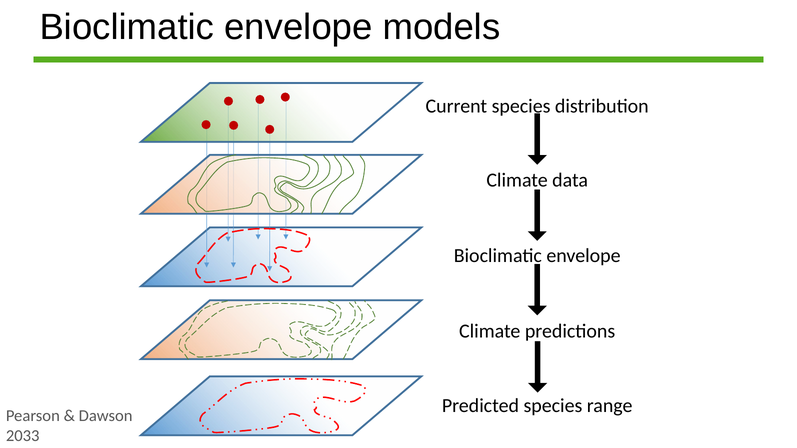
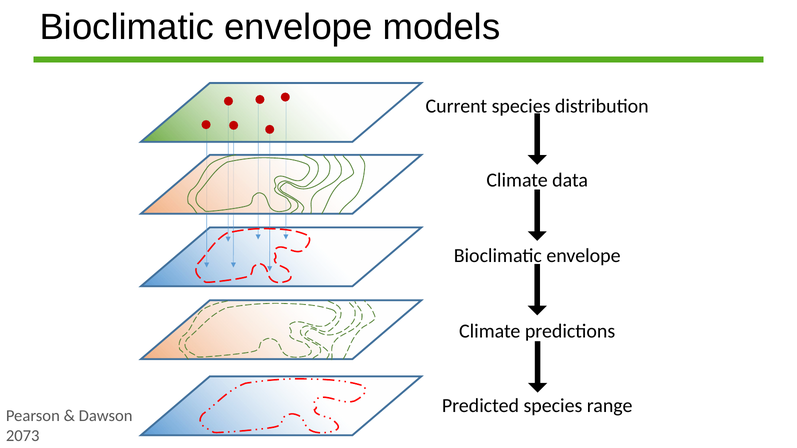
2033: 2033 -> 2073
